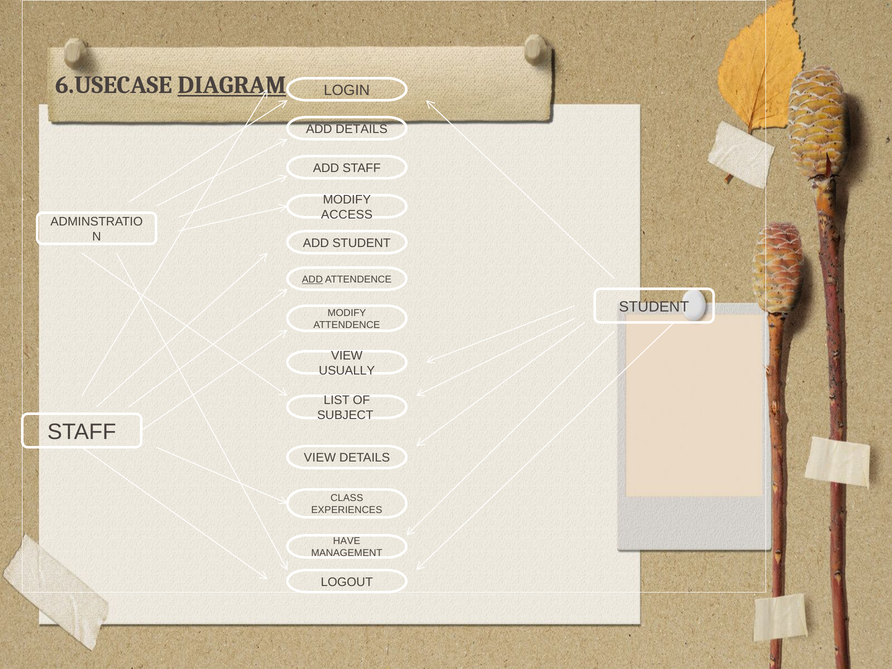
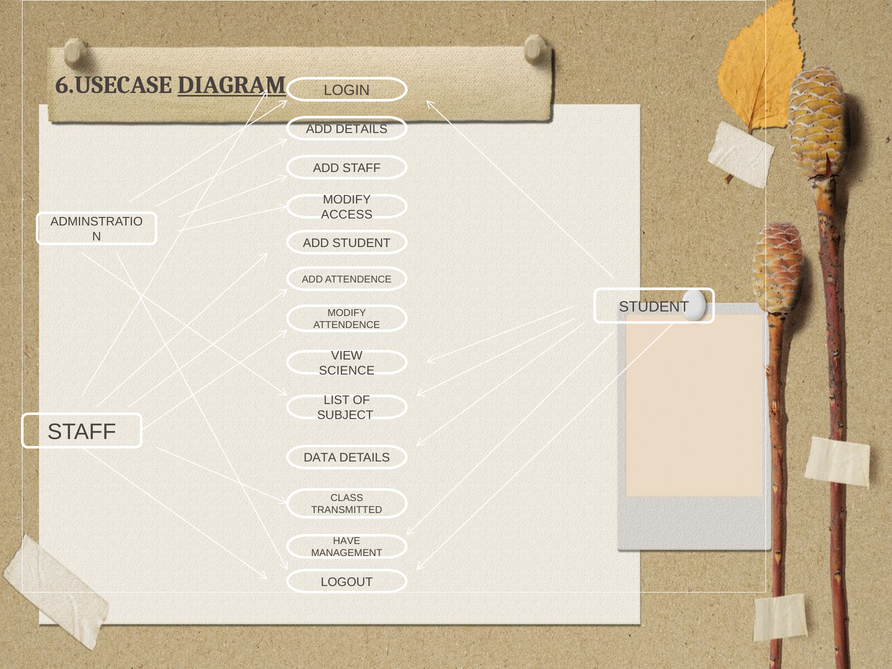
ADD at (312, 279) underline: present -> none
USUALLY: USUALLY -> SCIENCE
VIEW at (320, 458): VIEW -> DATA
EXPERIENCES: EXPERIENCES -> TRANSMITTED
